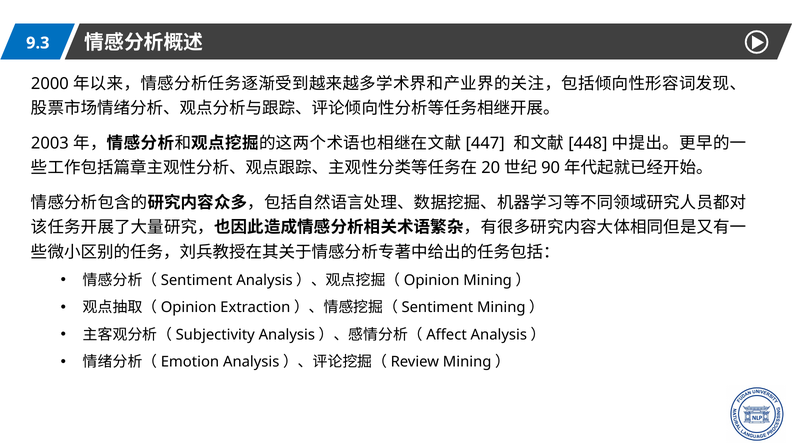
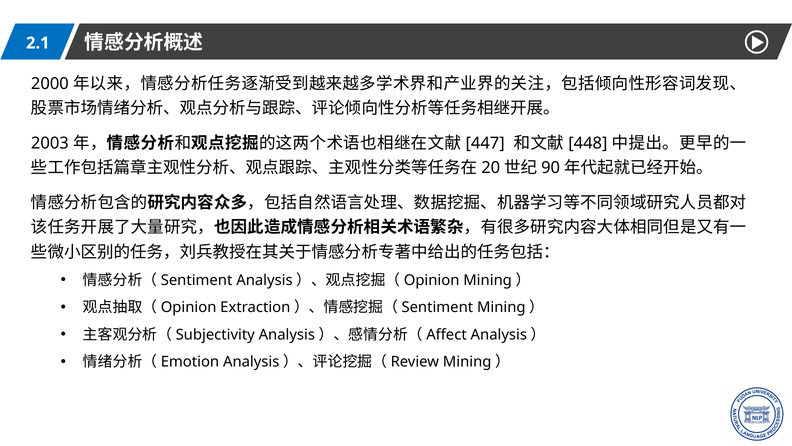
9.3: 9.3 -> 2.1
